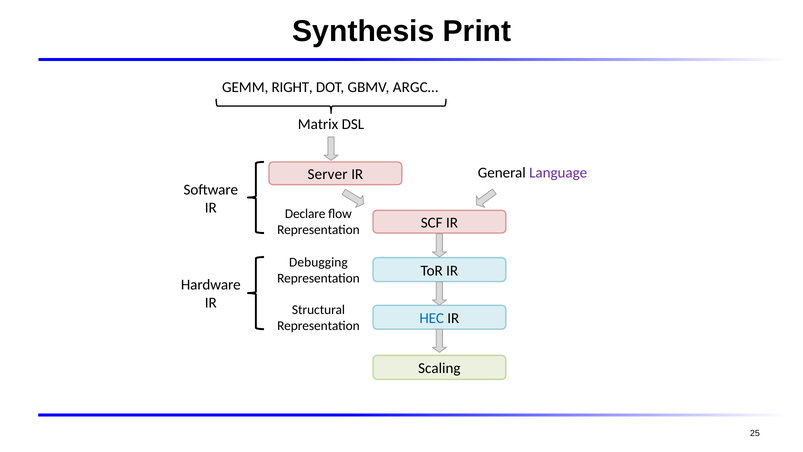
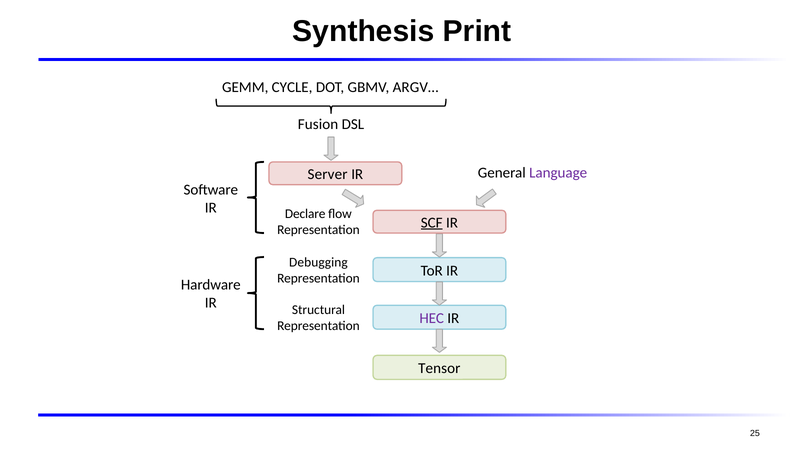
RIGHT: RIGHT -> CYCLE
ARGC…: ARGC… -> ARGV…
Matrix: Matrix -> Fusion
SCF underline: none -> present
HEC colour: blue -> purple
Scaling: Scaling -> Tensor
